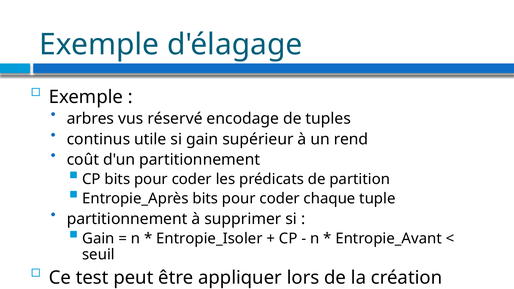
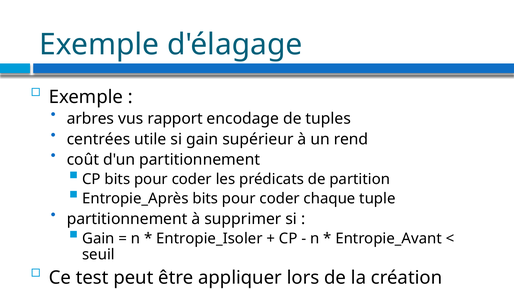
réservé: réservé -> rapport
continus: continus -> centrées
